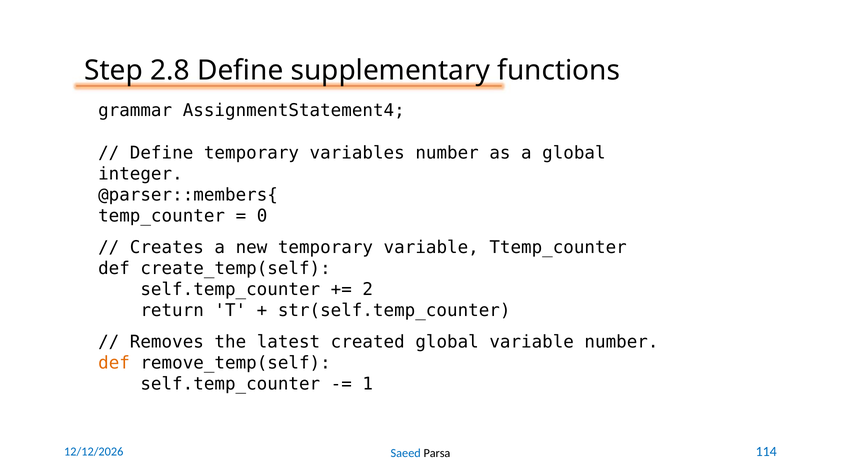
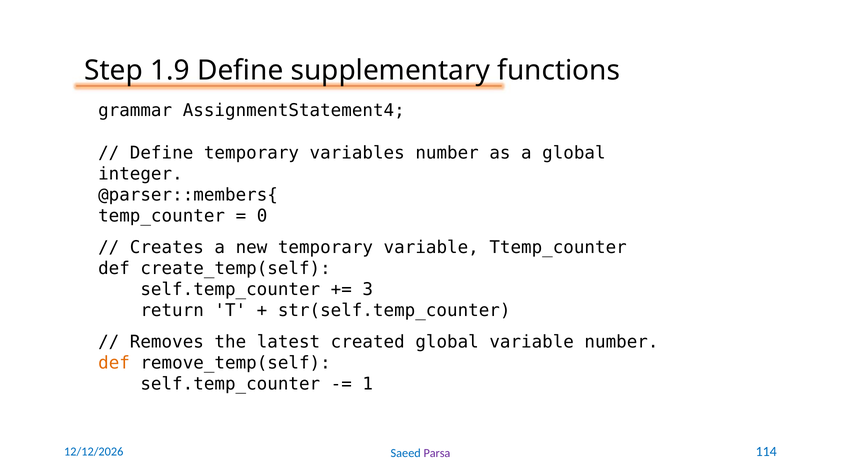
2.8: 2.8 -> 1.9
2: 2 -> 3
Parsa colour: black -> purple
